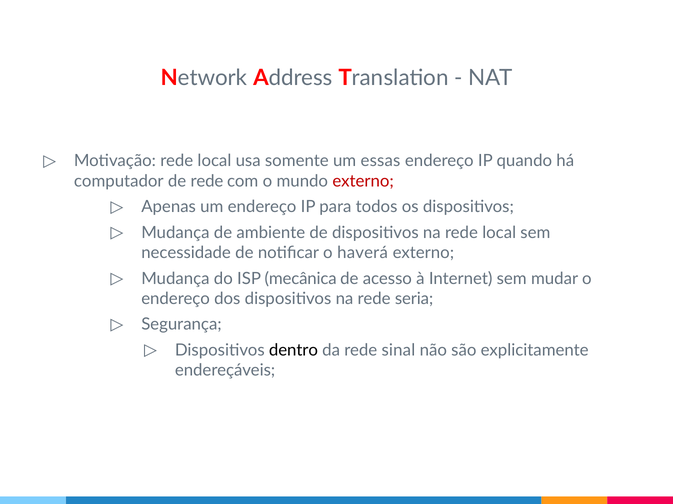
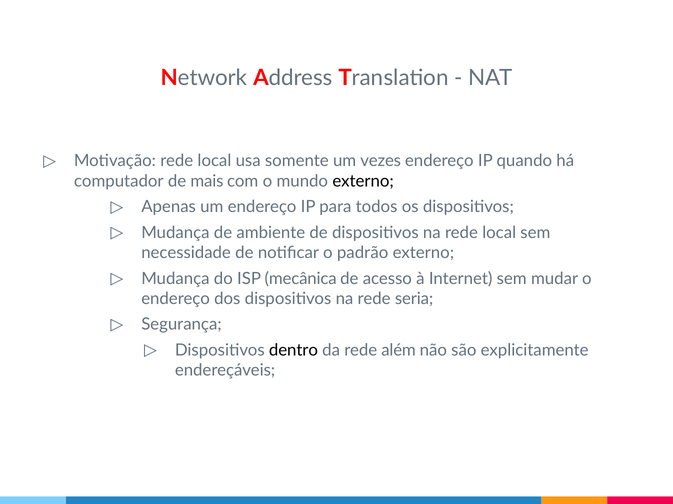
essas: essas -> vezes
de rede: rede -> mais
externo at (363, 181) colour: red -> black
haverá: haverá -> padrão
sinal: sinal -> além
